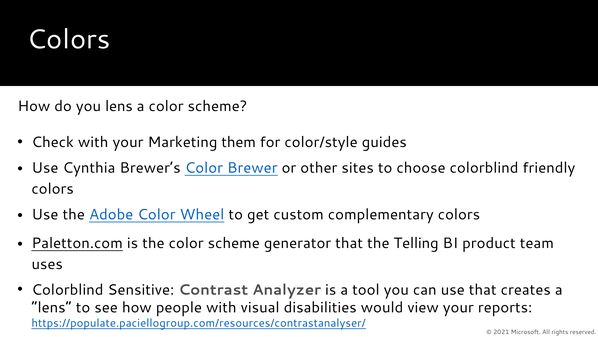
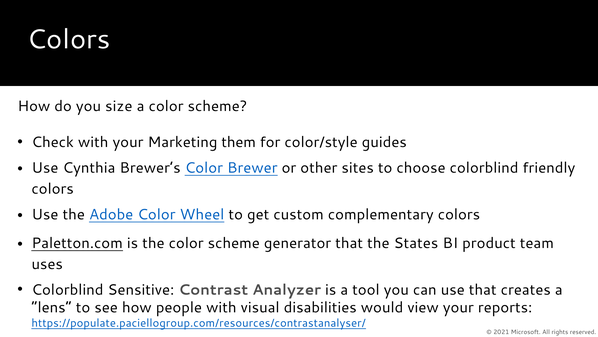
you lens: lens -> size
Telling: Telling -> States
